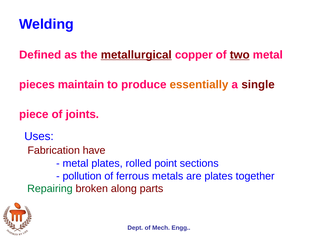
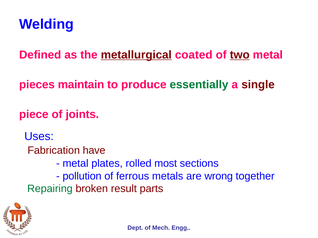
copper: copper -> coated
essentially colour: orange -> green
point: point -> most
are plates: plates -> wrong
along: along -> result
